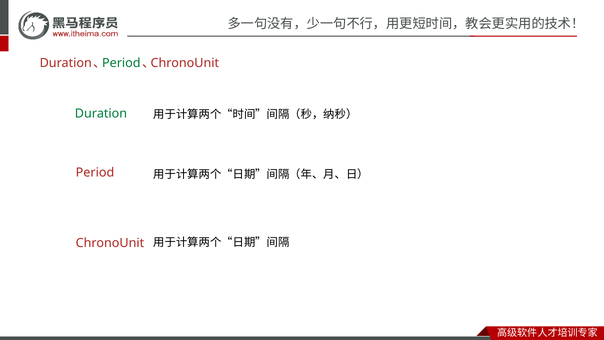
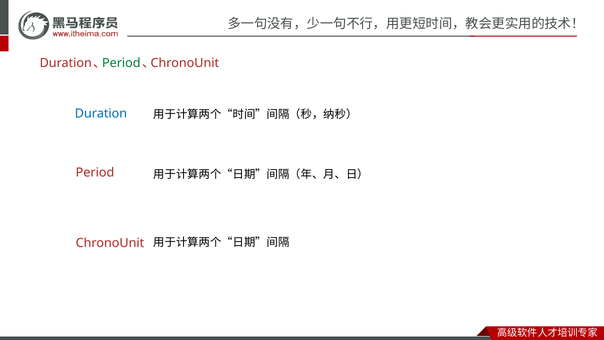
Duration at (101, 114) colour: green -> blue
